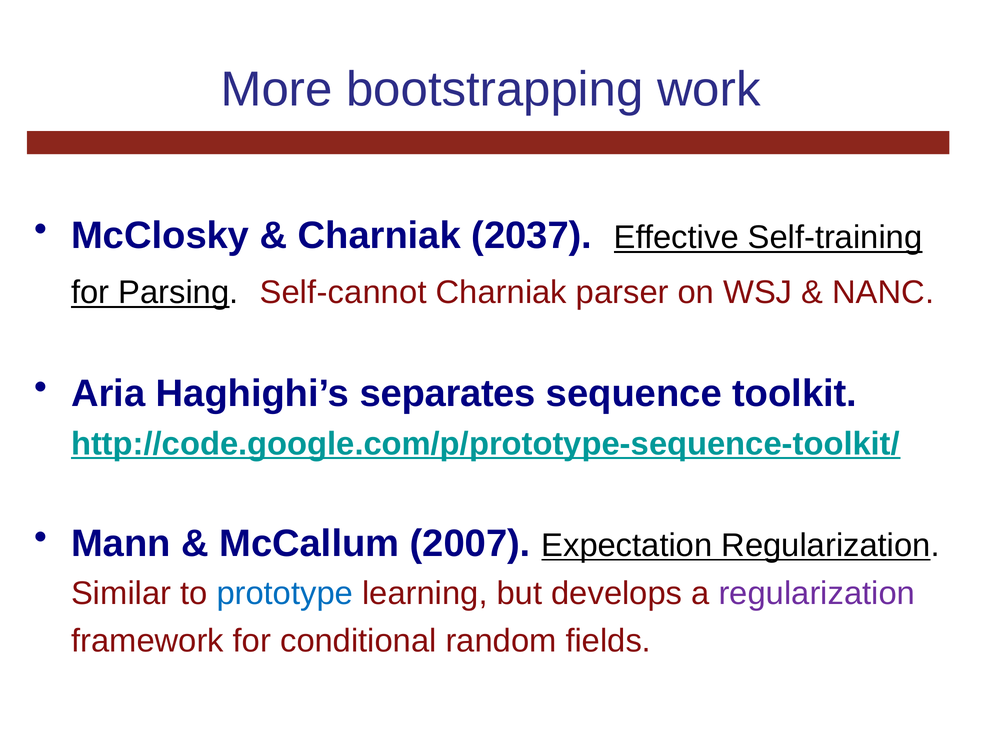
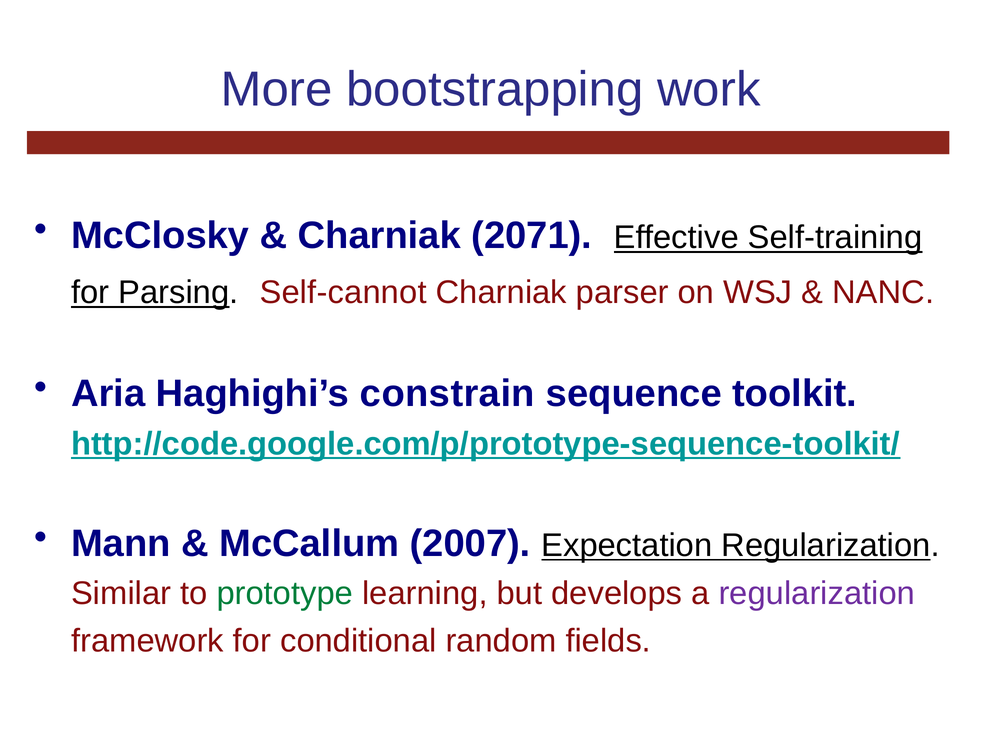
2037: 2037 -> 2071
separates: separates -> constrain
prototype colour: blue -> green
